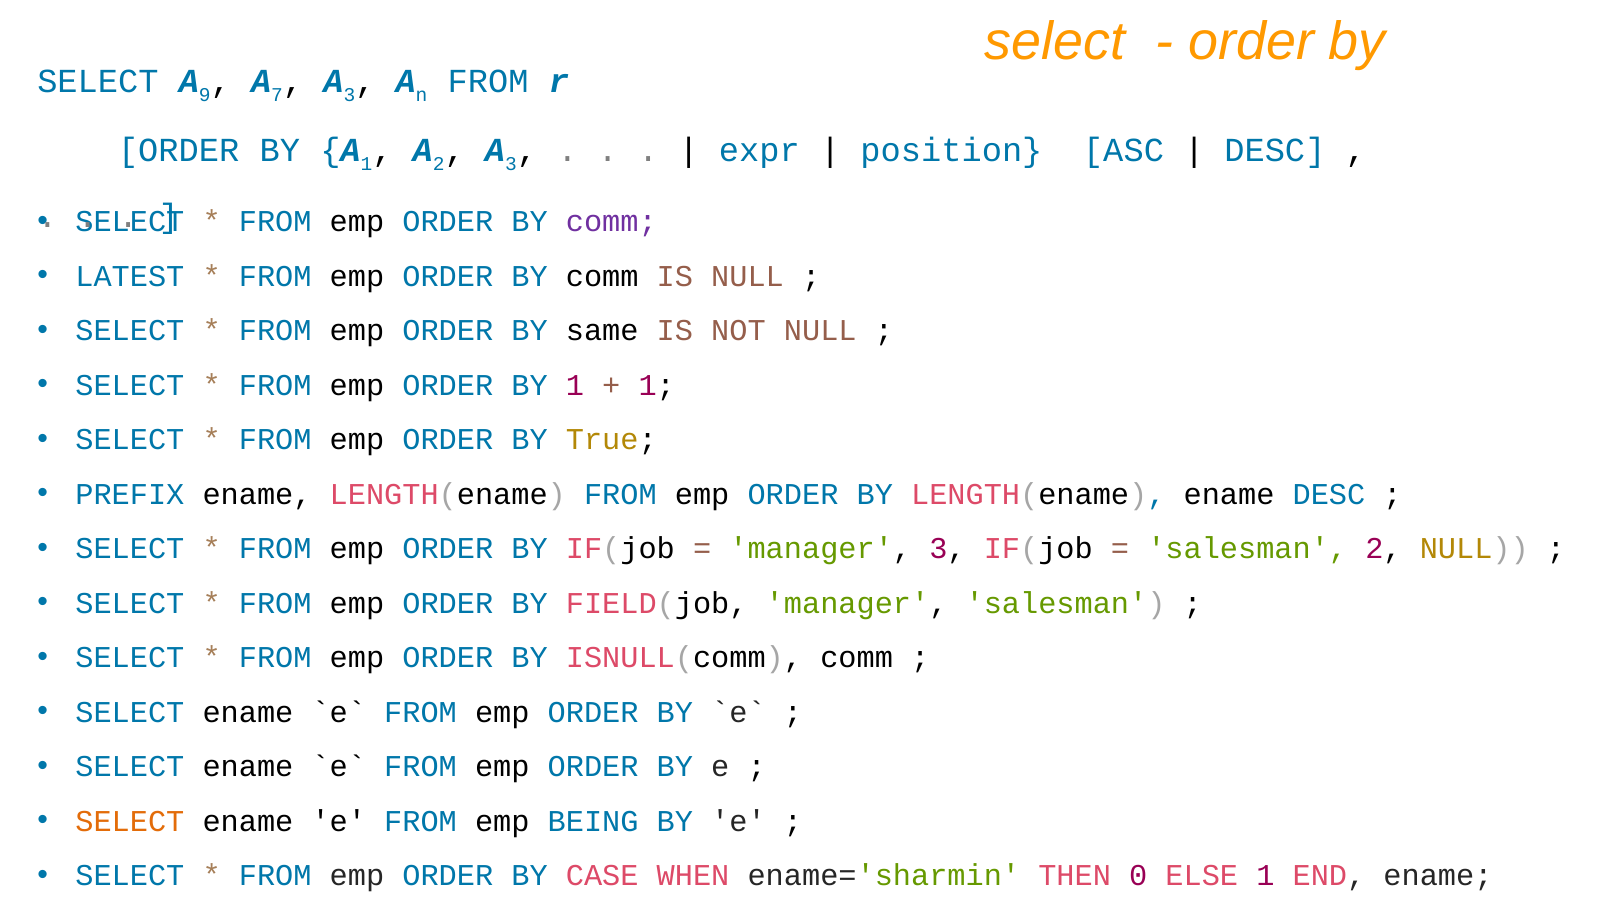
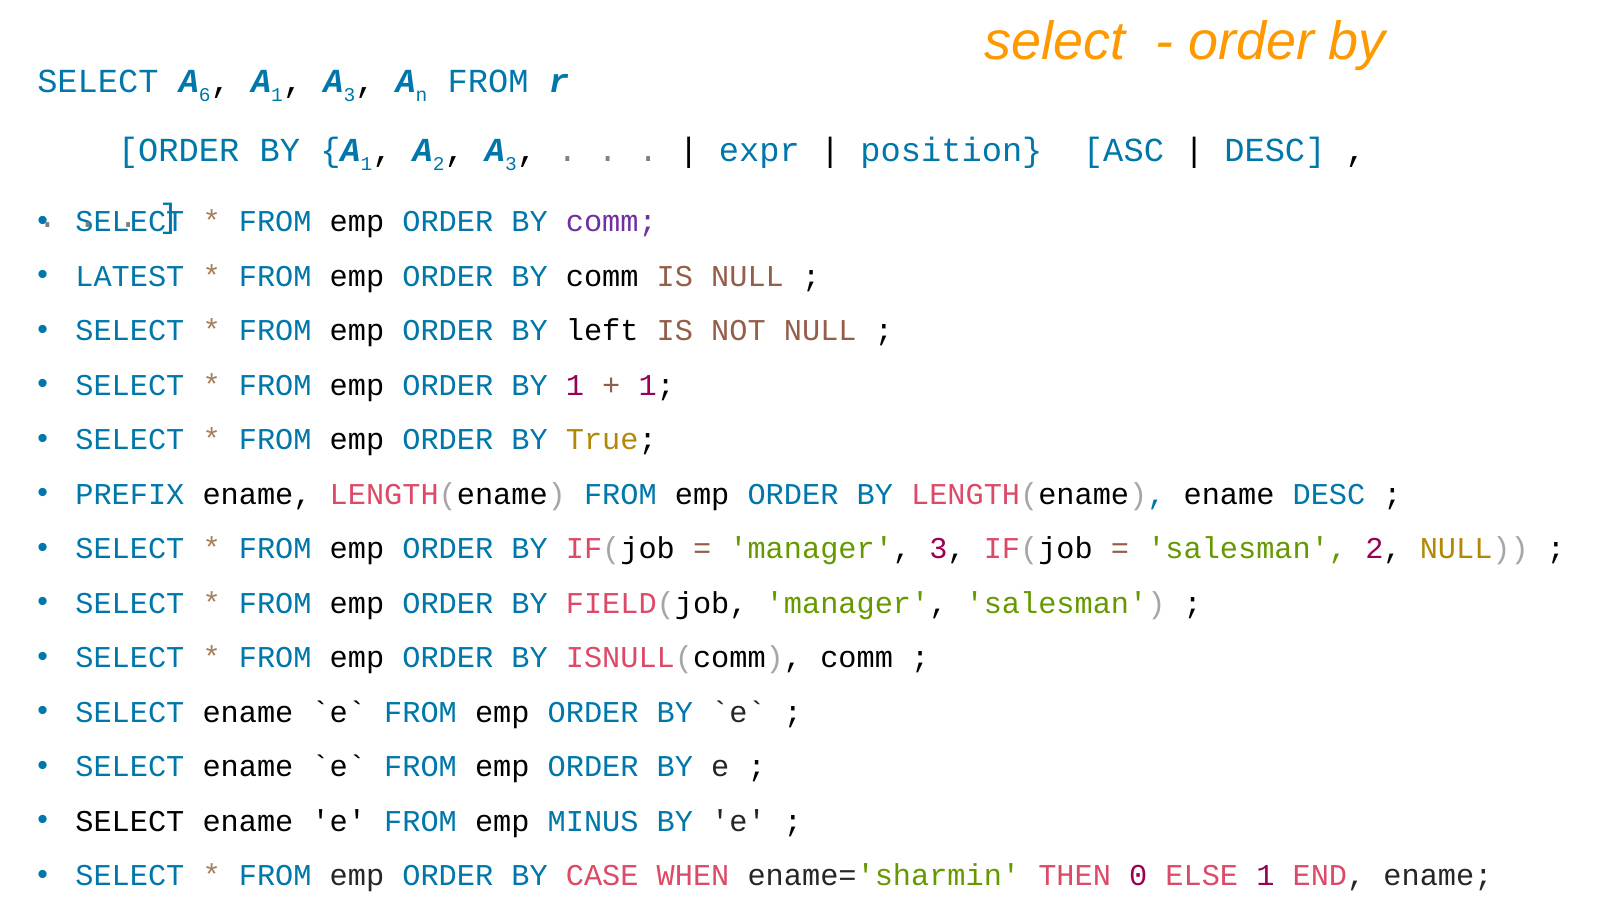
9: 9 -> 6
7 at (277, 95): 7 -> 1
same: same -> left
SELECT at (130, 822) colour: orange -> black
BEING: BEING -> MINUS
